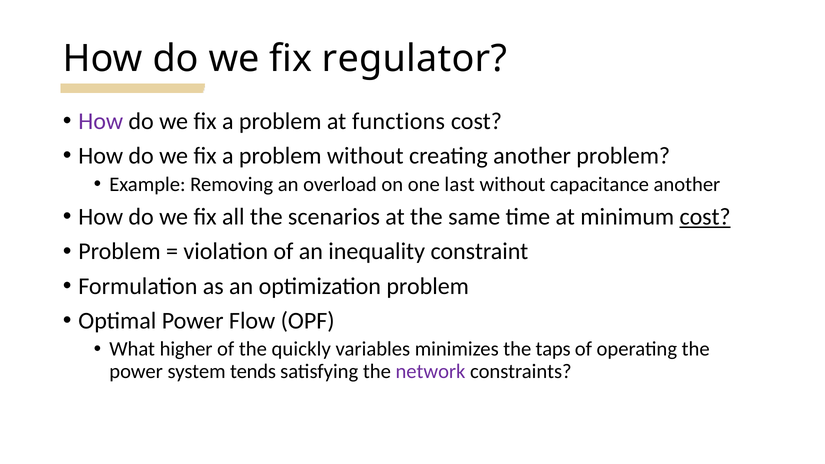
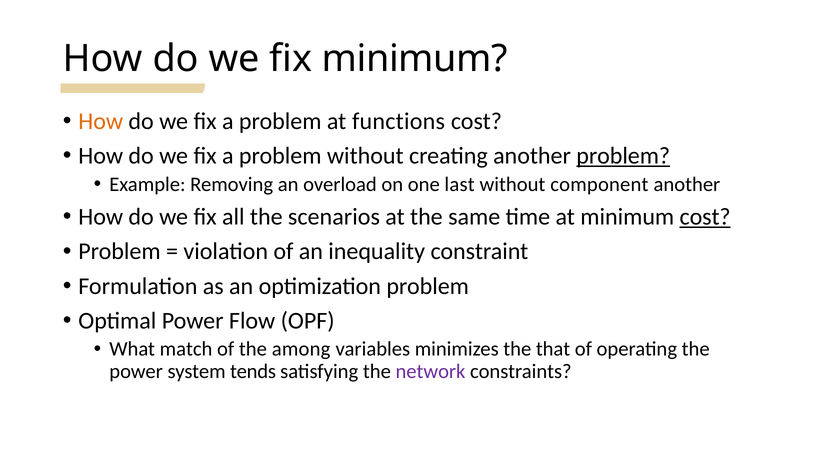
fix regulator: regulator -> minimum
How at (101, 121) colour: purple -> orange
problem at (623, 156) underline: none -> present
capacitance: capacitance -> component
higher: higher -> match
quickly: quickly -> among
taps: taps -> that
